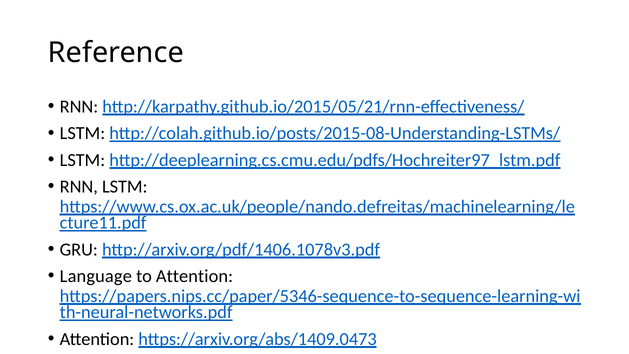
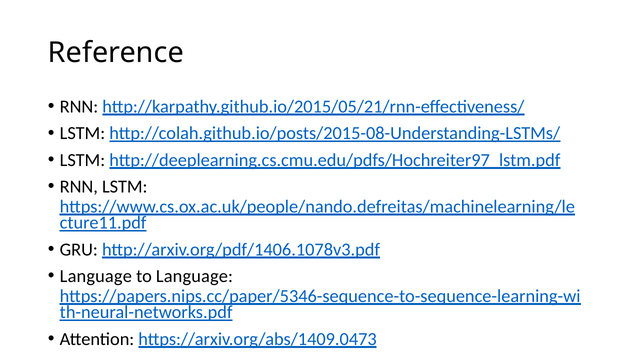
to Attention: Attention -> Language
